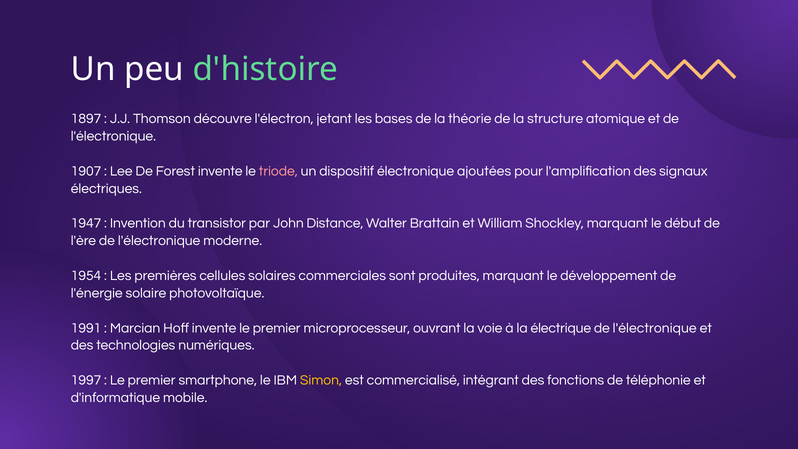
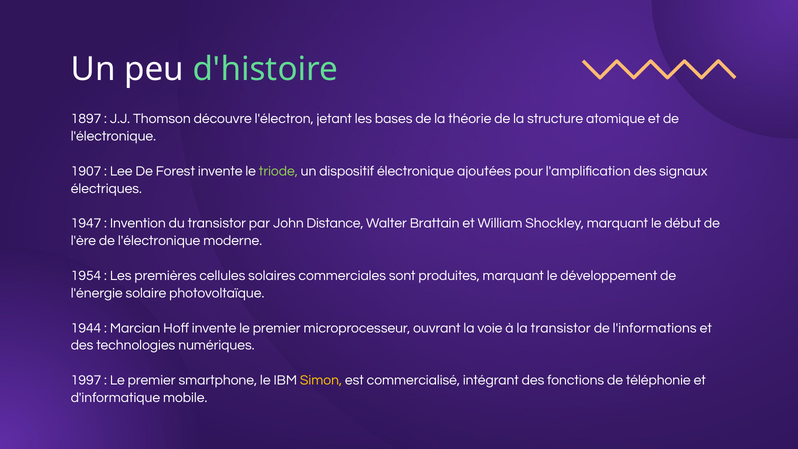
triode colour: pink -> light green
1991: 1991 -> 1944
la électrique: électrique -> transistor
l'électronique at (655, 328): l'électronique -> l'informations
